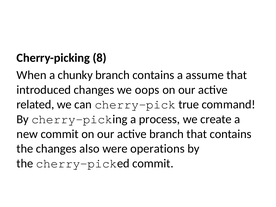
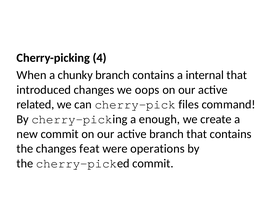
8: 8 -> 4
assume: assume -> internal
true: true -> files
process: process -> enough
also: also -> feat
